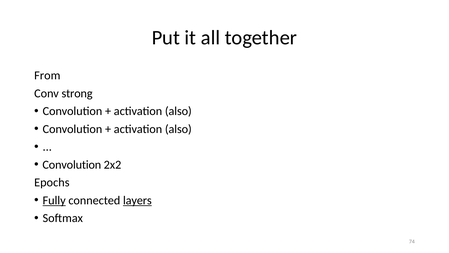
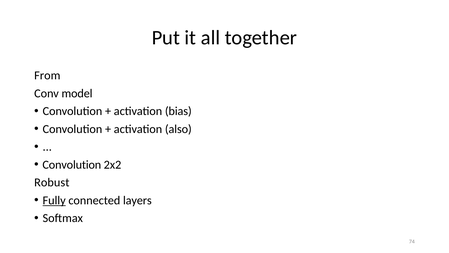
strong: strong -> model
also at (178, 111): also -> bias
Epochs: Epochs -> Robust
layers underline: present -> none
